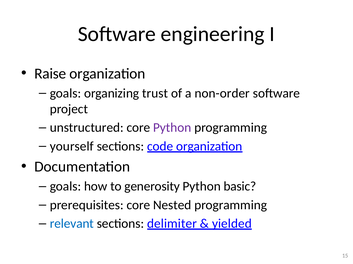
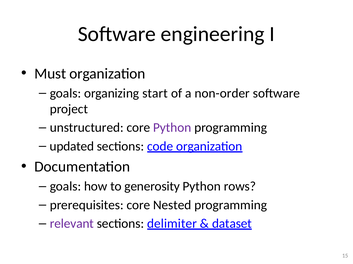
Raise: Raise -> Must
trust: trust -> start
yourself: yourself -> updated
basic: basic -> rows
relevant colour: blue -> purple
yielded: yielded -> dataset
